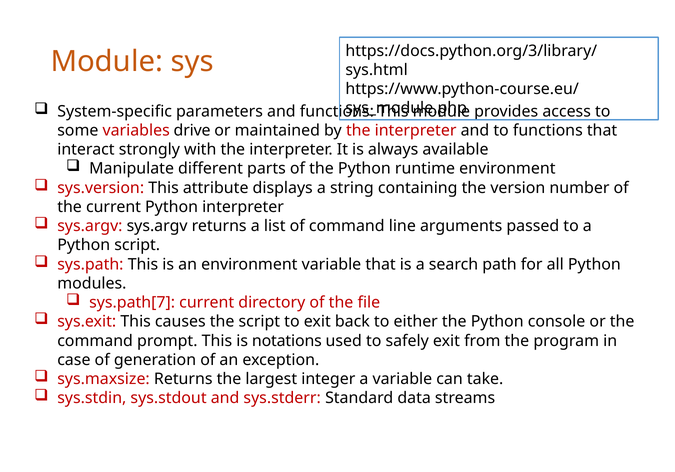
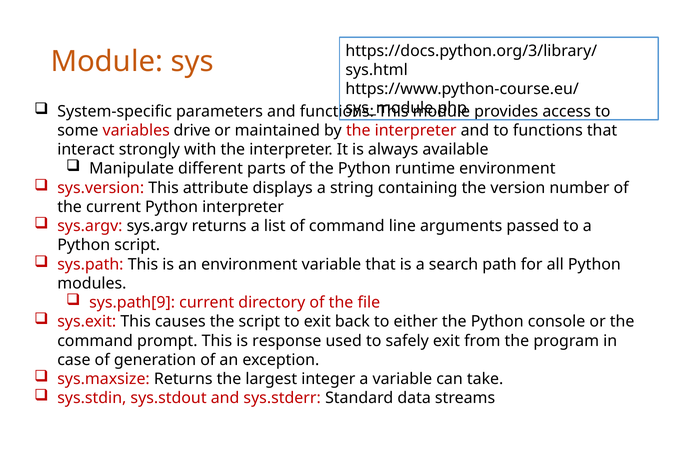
sys.path[7: sys.path[7 -> sys.path[9
notations: notations -> response
